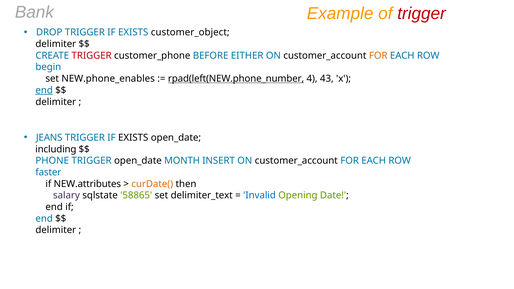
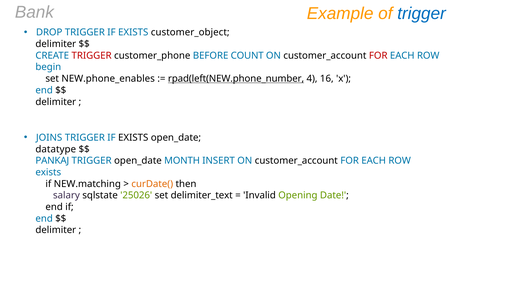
trigger at (422, 13) colour: red -> blue
EITHER: EITHER -> COUNT
FOR at (378, 56) colour: orange -> red
43: 43 -> 16
end at (44, 90) underline: present -> none
JEANS: JEANS -> JOINS
including: including -> datatype
PHONE: PHONE -> PANKAJ
faster at (48, 172): faster -> exists
NEW.attributes: NEW.attributes -> NEW.matching
58865: 58865 -> 25026
Invalid colour: blue -> black
